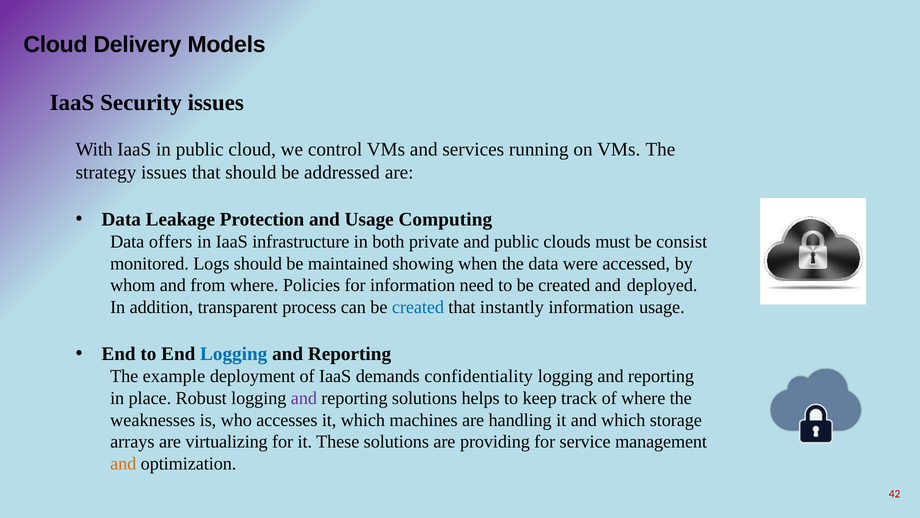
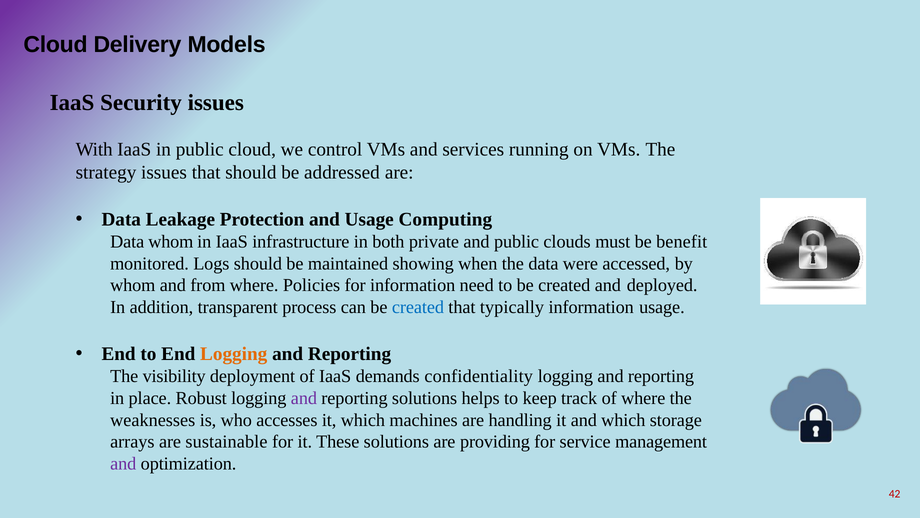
Data offers: offers -> whom
consist: consist -> benefit
instantly: instantly -> typically
Logging at (234, 353) colour: blue -> orange
example: example -> visibility
virtualizing: virtualizing -> sustainable
and at (123, 463) colour: orange -> purple
